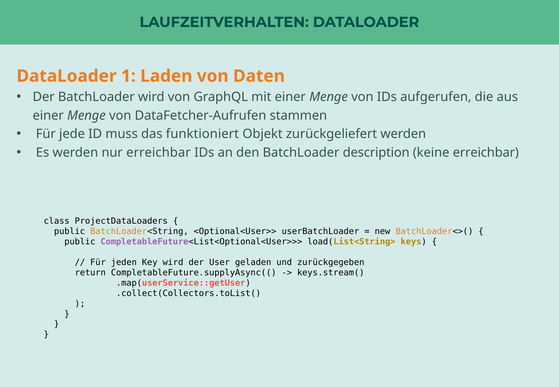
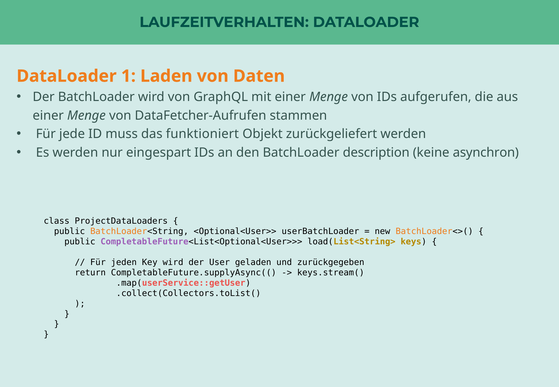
nur erreichbar: erreichbar -> eingespart
keine erreichbar: erreichbar -> asynchron
